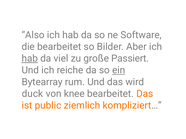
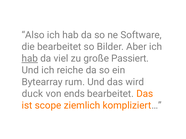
ein underline: present -> none
knee: knee -> ends
public: public -> scope
